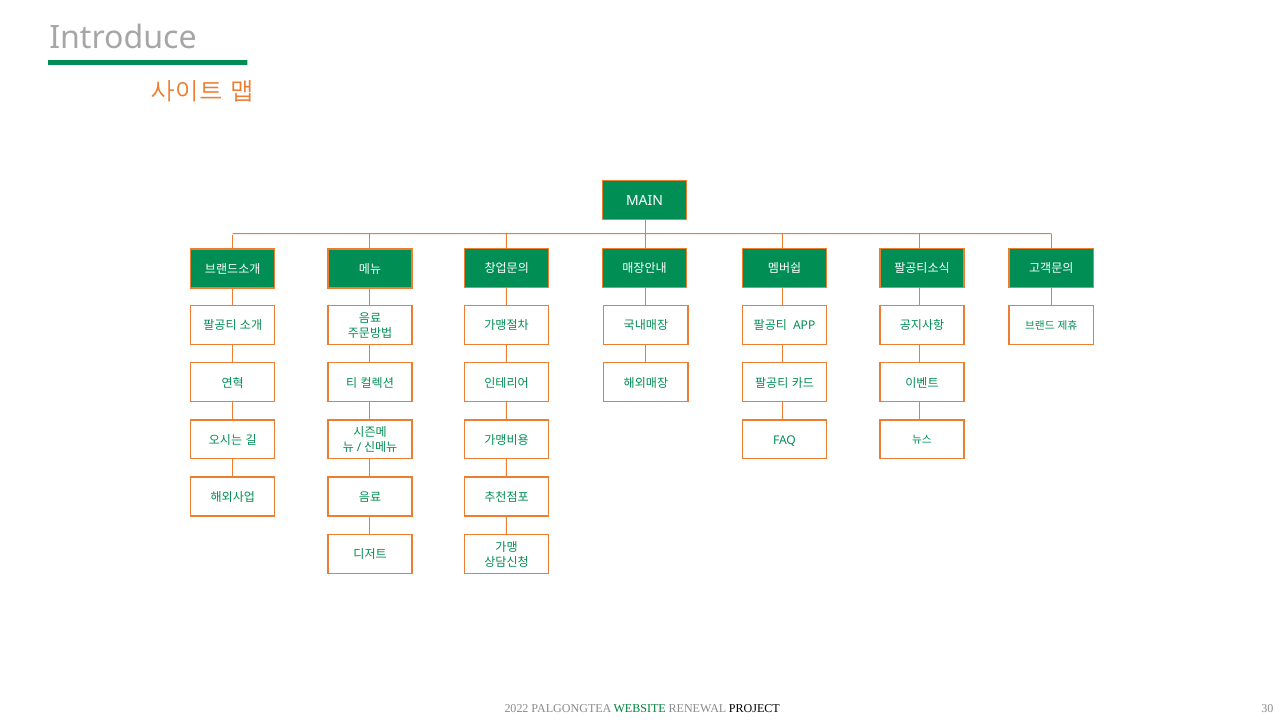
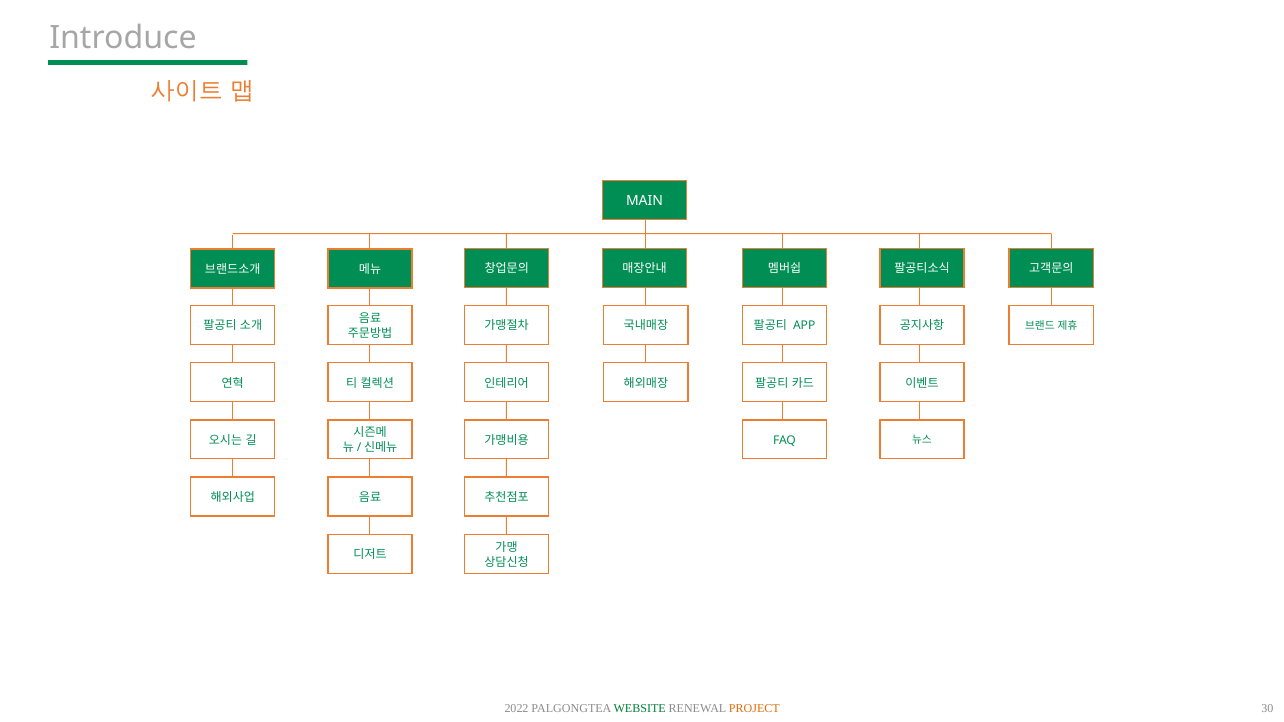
PROJECT colour: black -> orange
